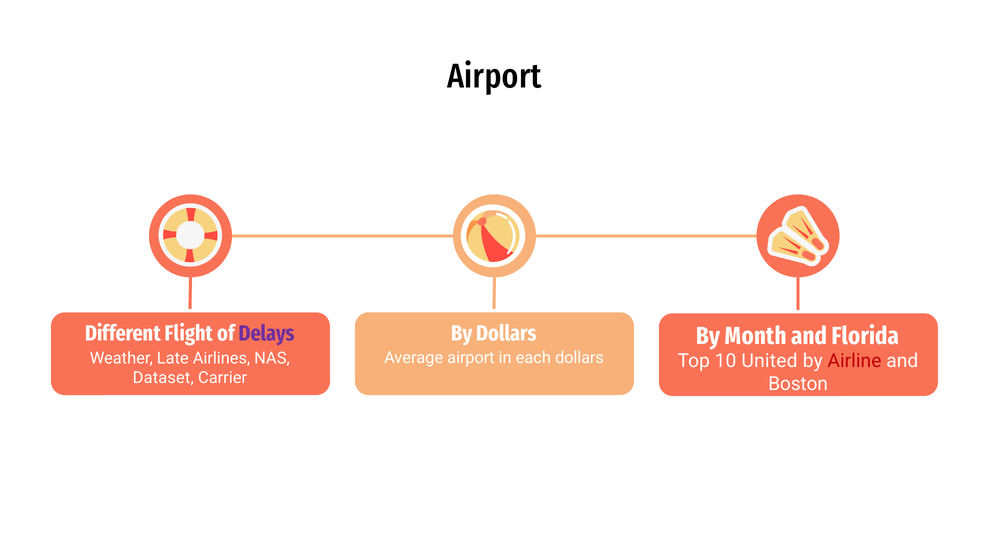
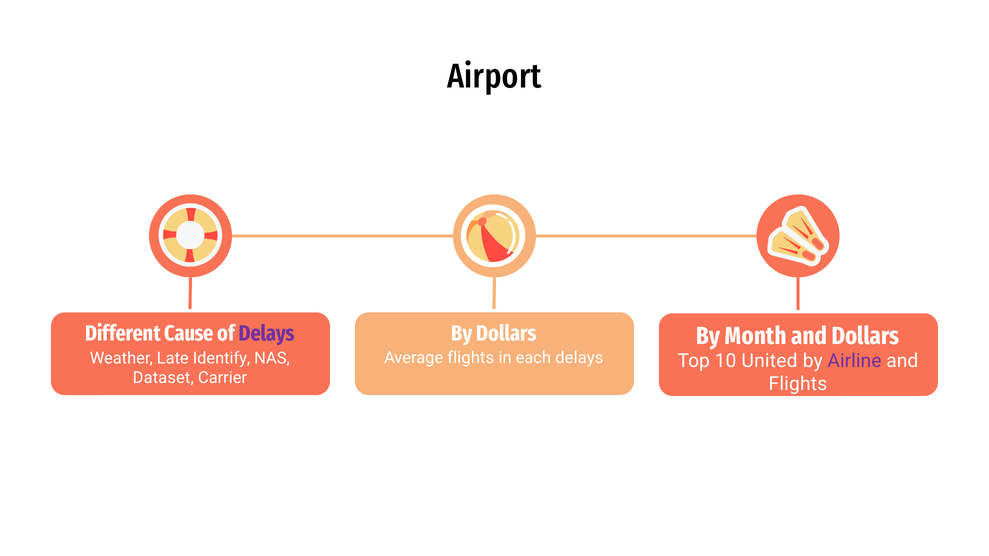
Flight: Flight -> Cause
and Florida: Florida -> Dollars
Airlines: Airlines -> Identify
Average airport: airport -> flights
each dollars: dollars -> delays
Airline colour: red -> purple
Boston at (798, 384): Boston -> Flights
